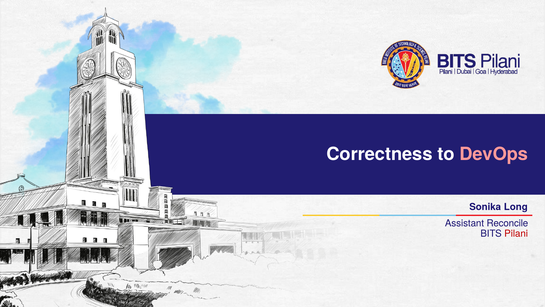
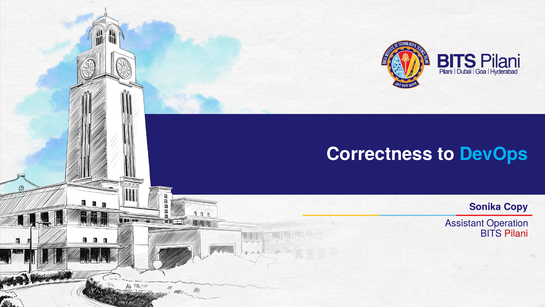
DevOps colour: pink -> light blue
Long: Long -> Copy
Reconcile: Reconcile -> Operation
